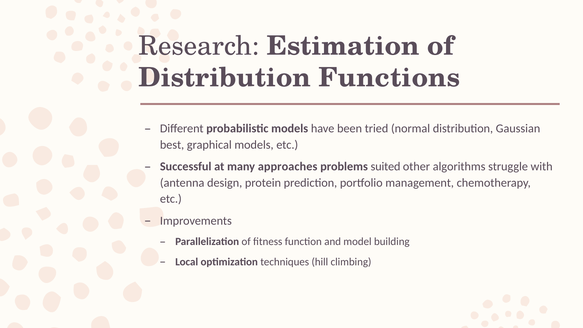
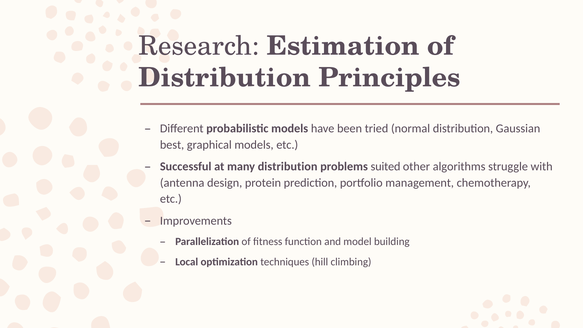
Functions: Functions -> Principles
many approaches: approaches -> distribution
